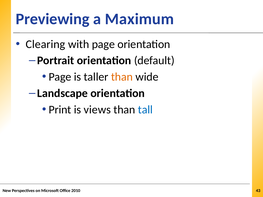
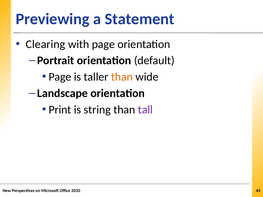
Maximum: Maximum -> Statement
views: views -> string
tall colour: blue -> purple
